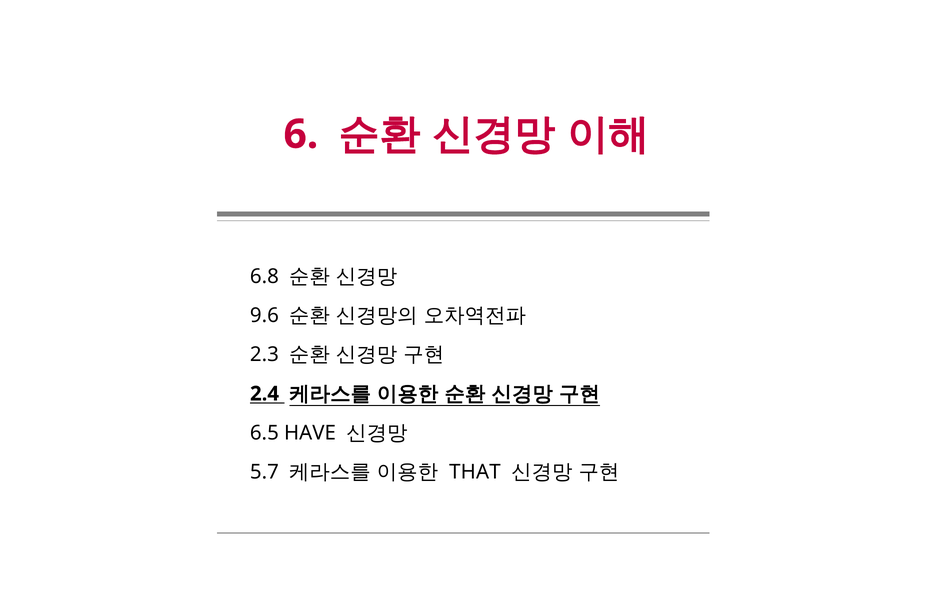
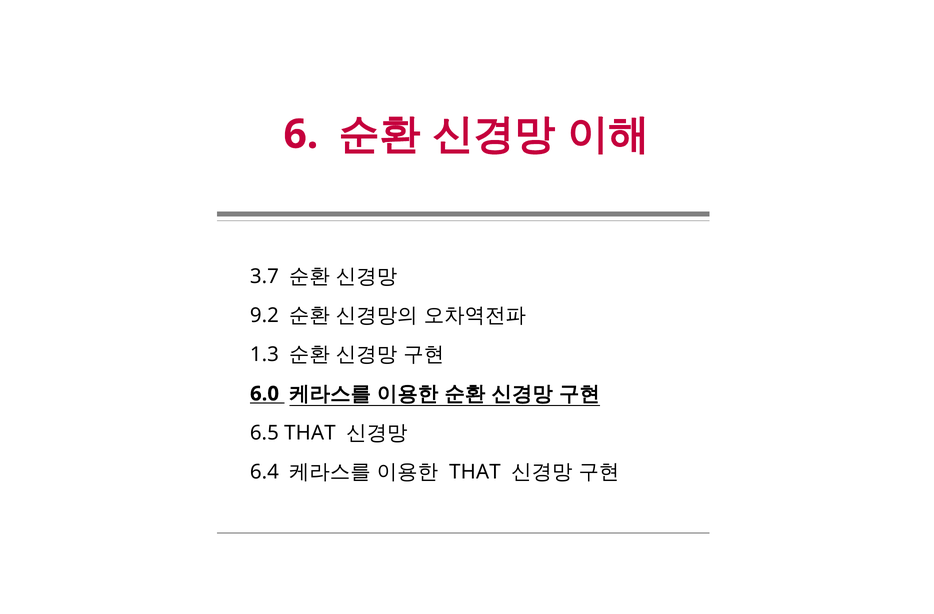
6.8: 6.8 -> 3.7
9.6: 9.6 -> 9.2
2.3: 2.3 -> 1.3
2.4: 2.4 -> 6.0
6.5 HAVE: HAVE -> THAT
5.7: 5.7 -> 6.4
